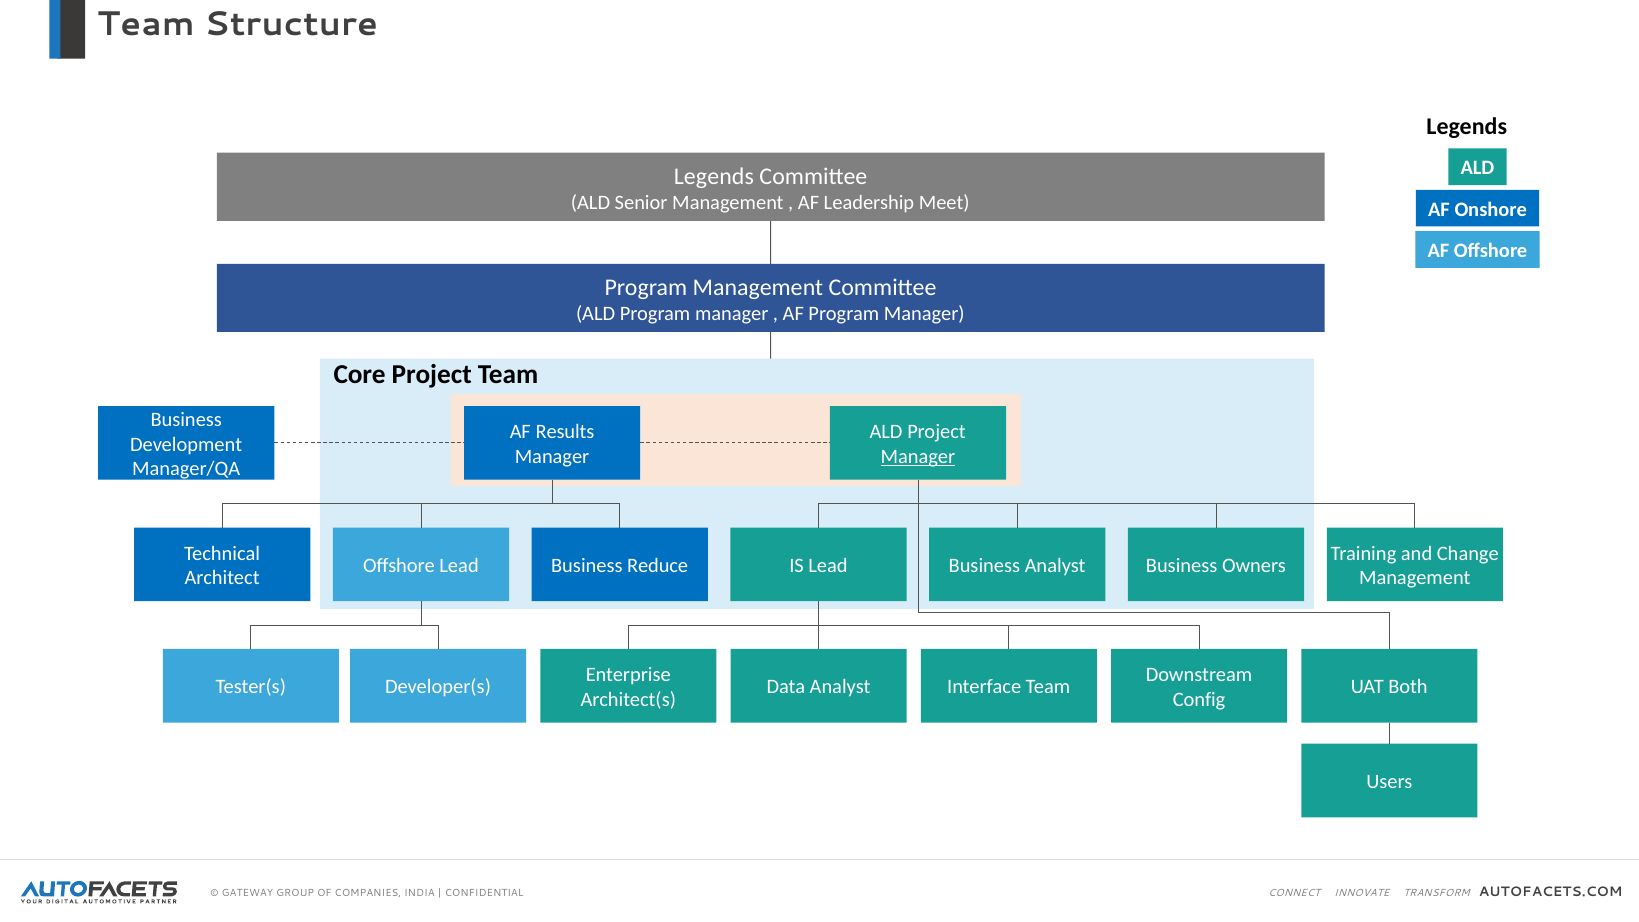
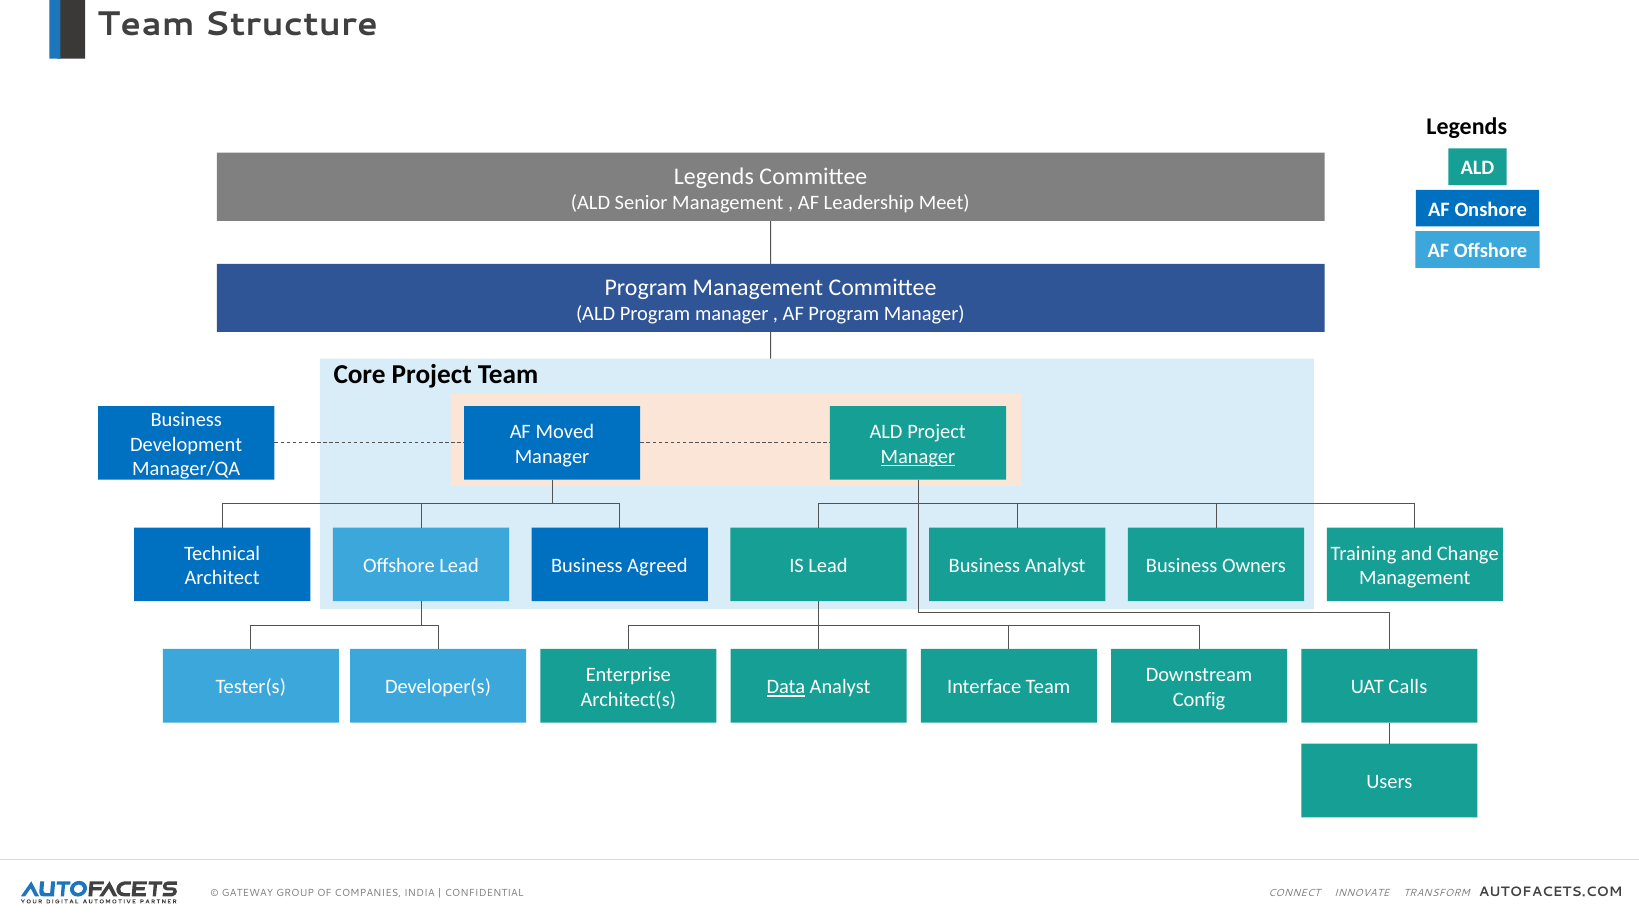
Results: Results -> Moved
Reduce: Reduce -> Agreed
Data underline: none -> present
Both: Both -> Calls
